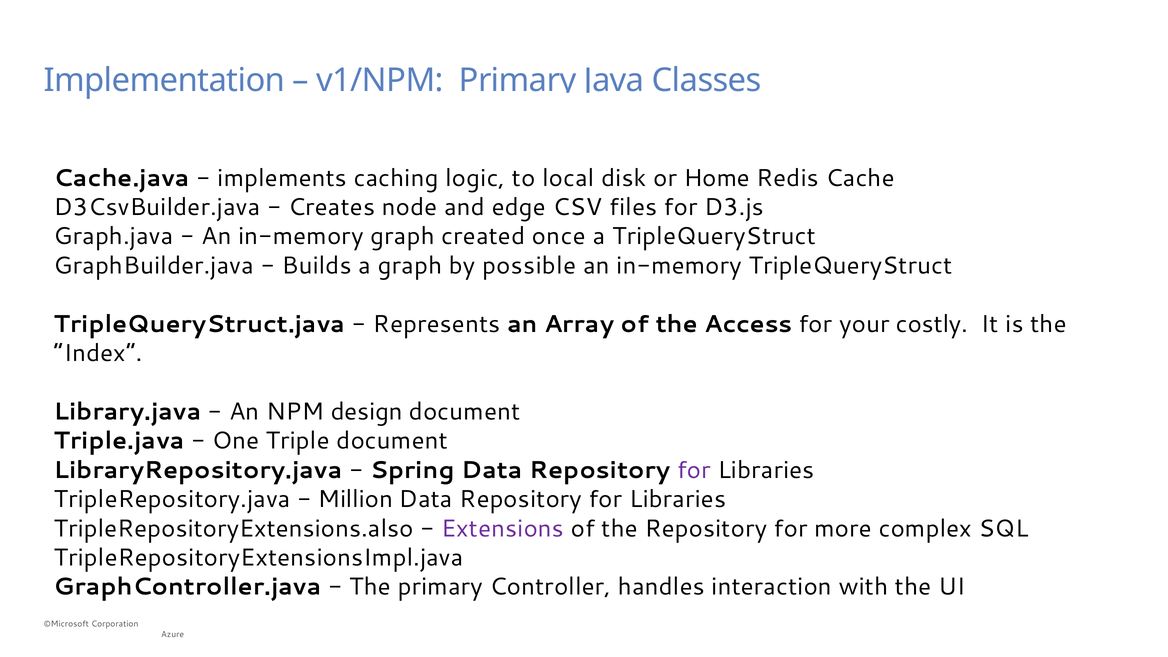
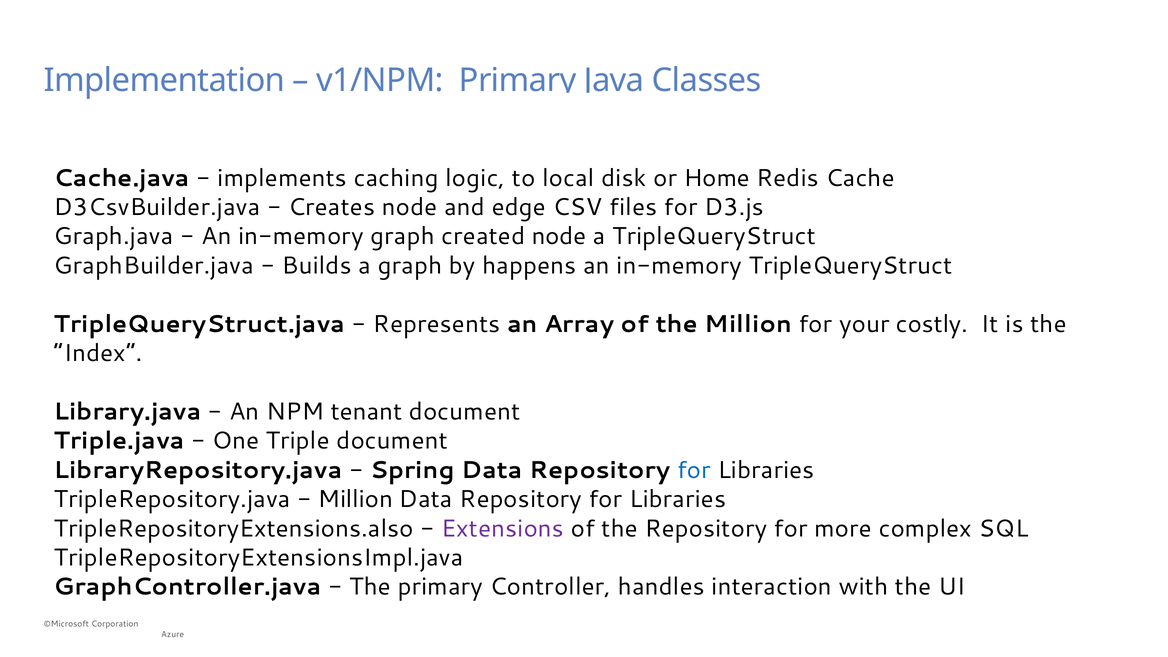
created once: once -> node
possible: possible -> happens
the Access: Access -> Million
design: design -> tenant
for at (694, 470) colour: purple -> blue
